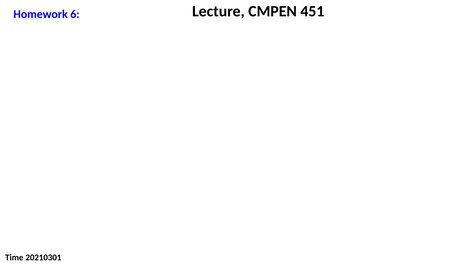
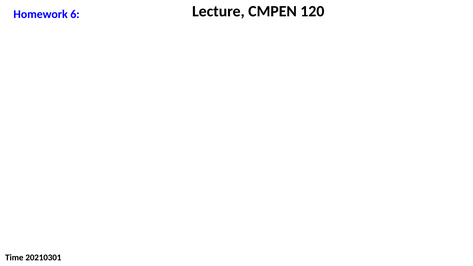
451: 451 -> 120
